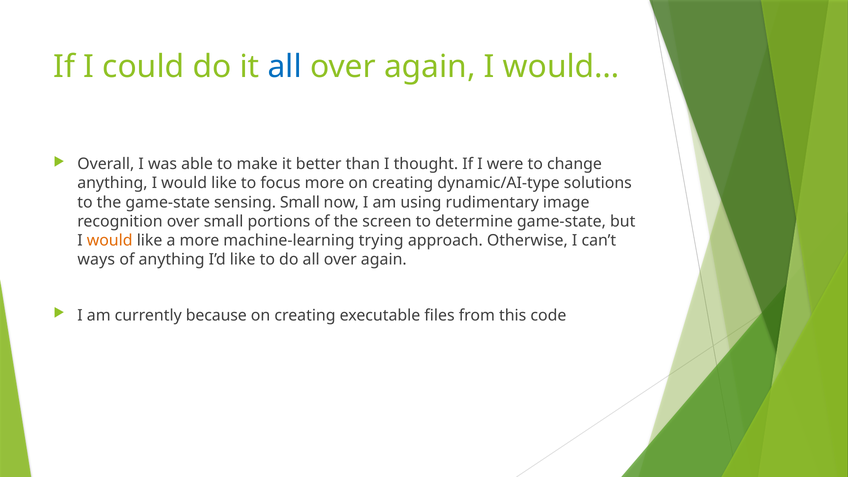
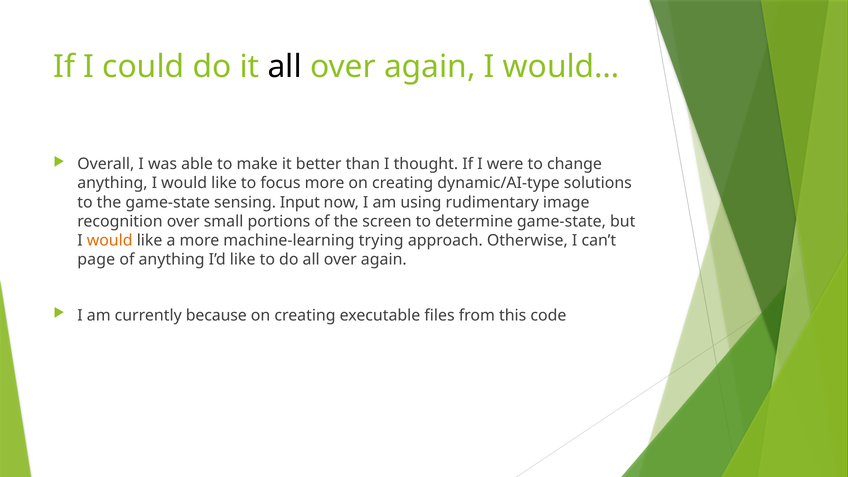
all at (285, 67) colour: blue -> black
sensing Small: Small -> Input
ways: ways -> page
